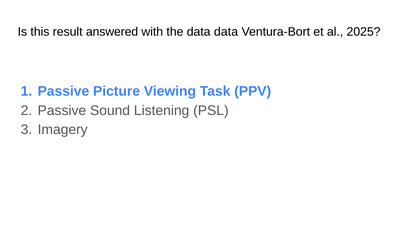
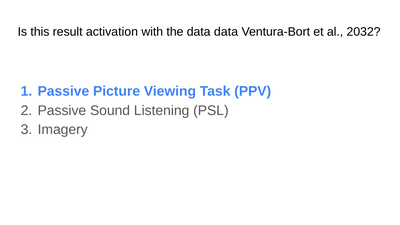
answered: answered -> activation
2025: 2025 -> 2032
